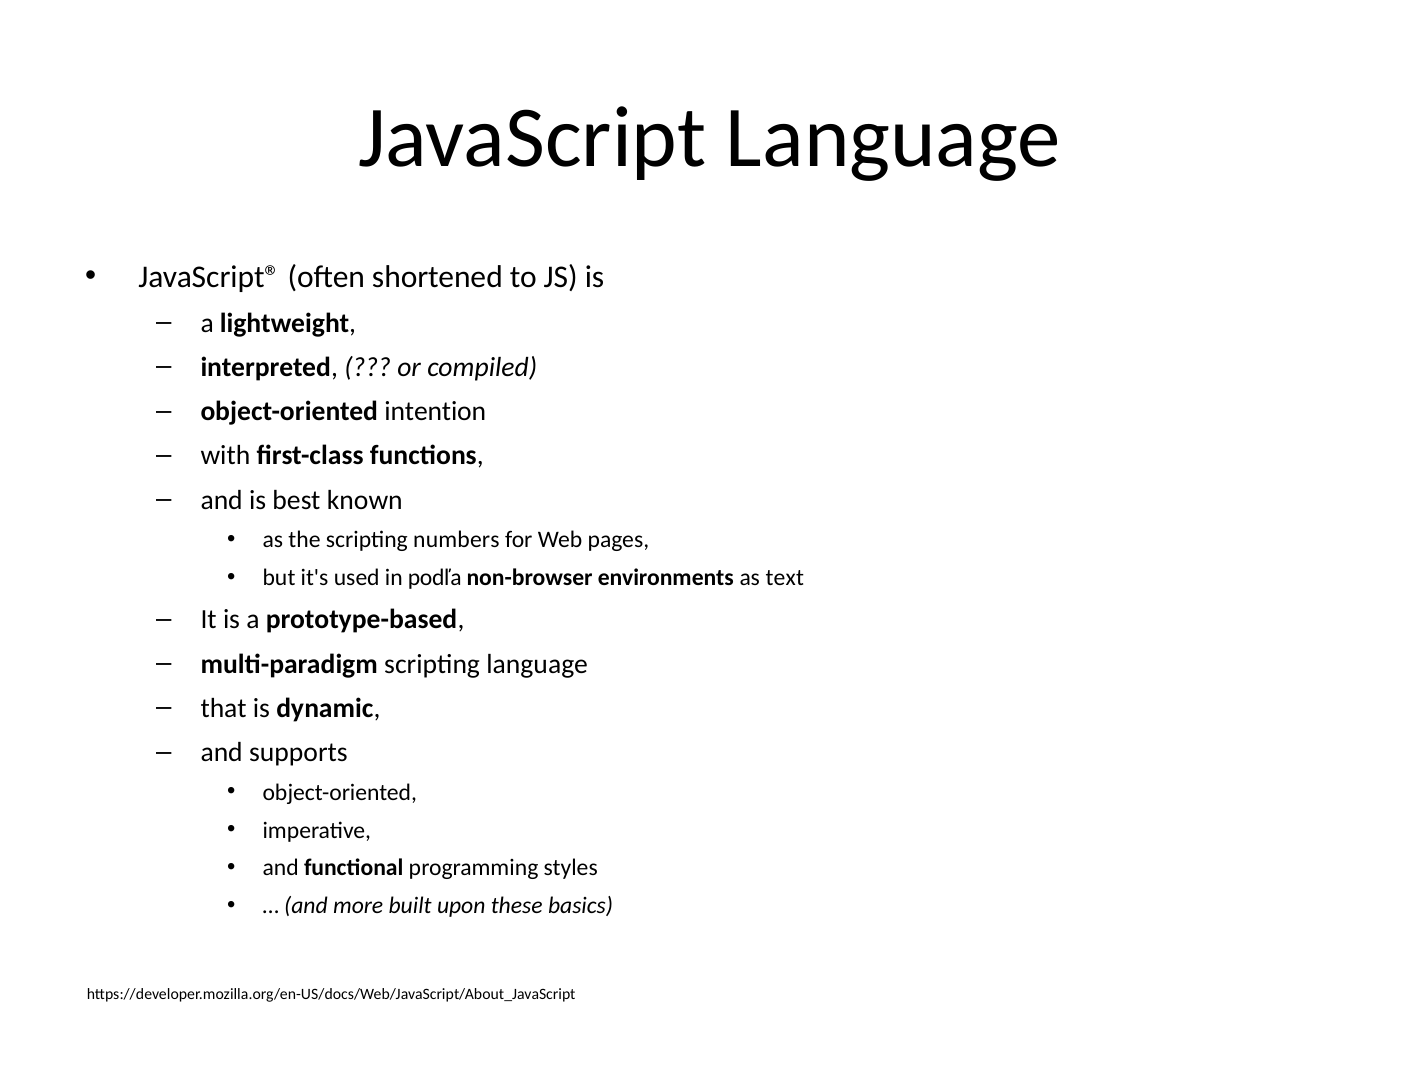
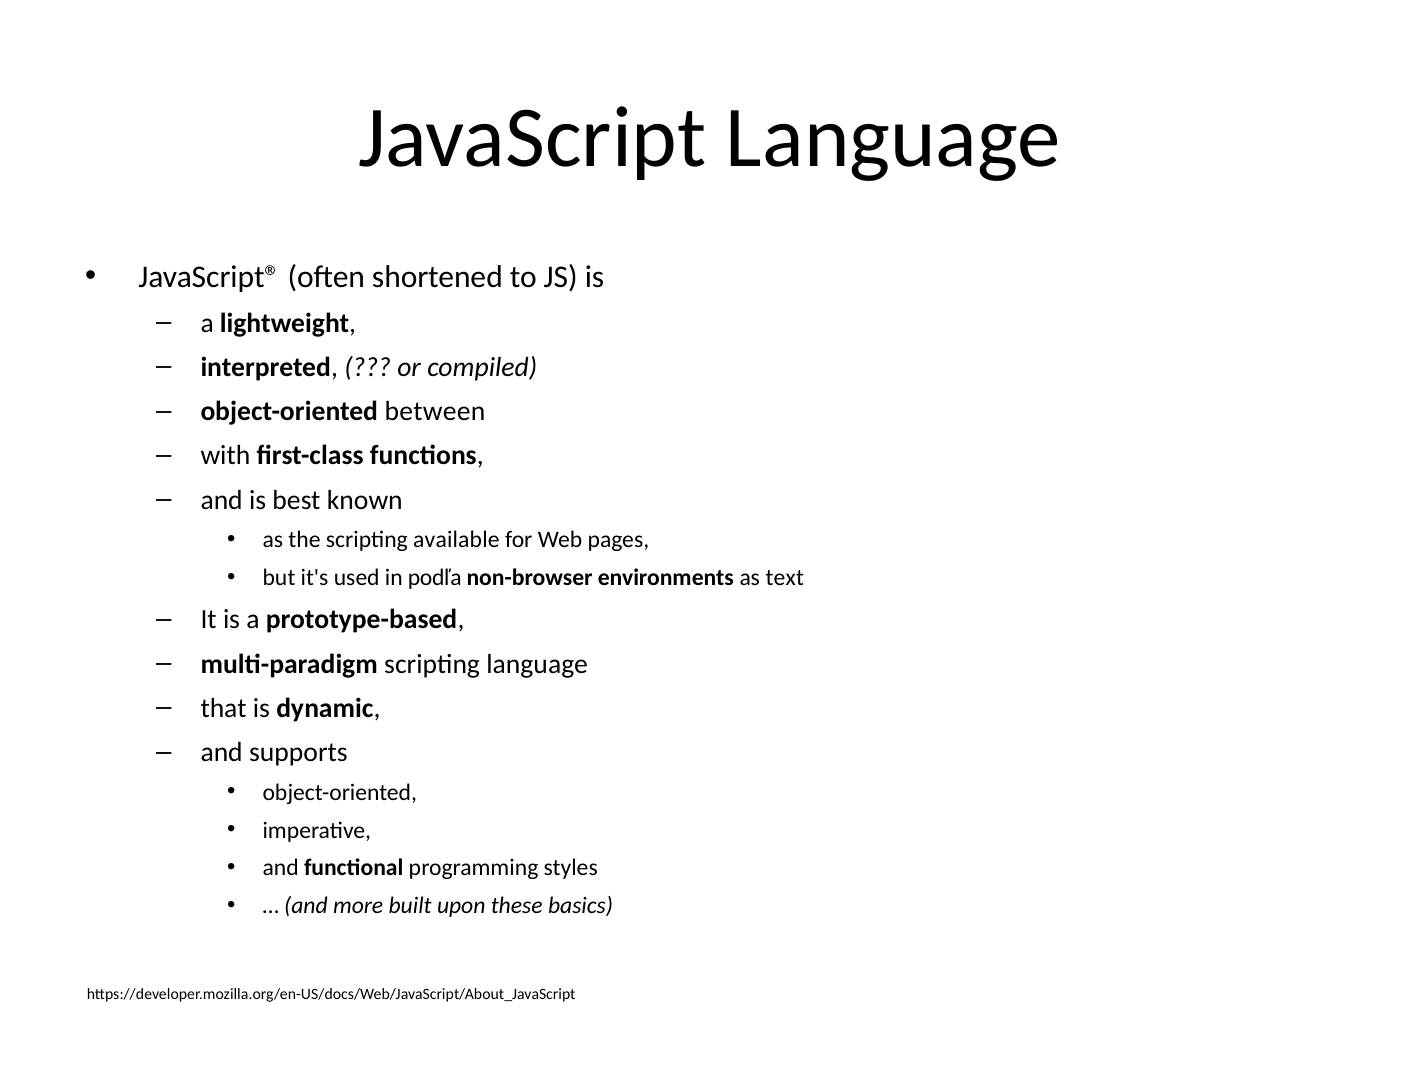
intention: intention -> between
numbers: numbers -> available
